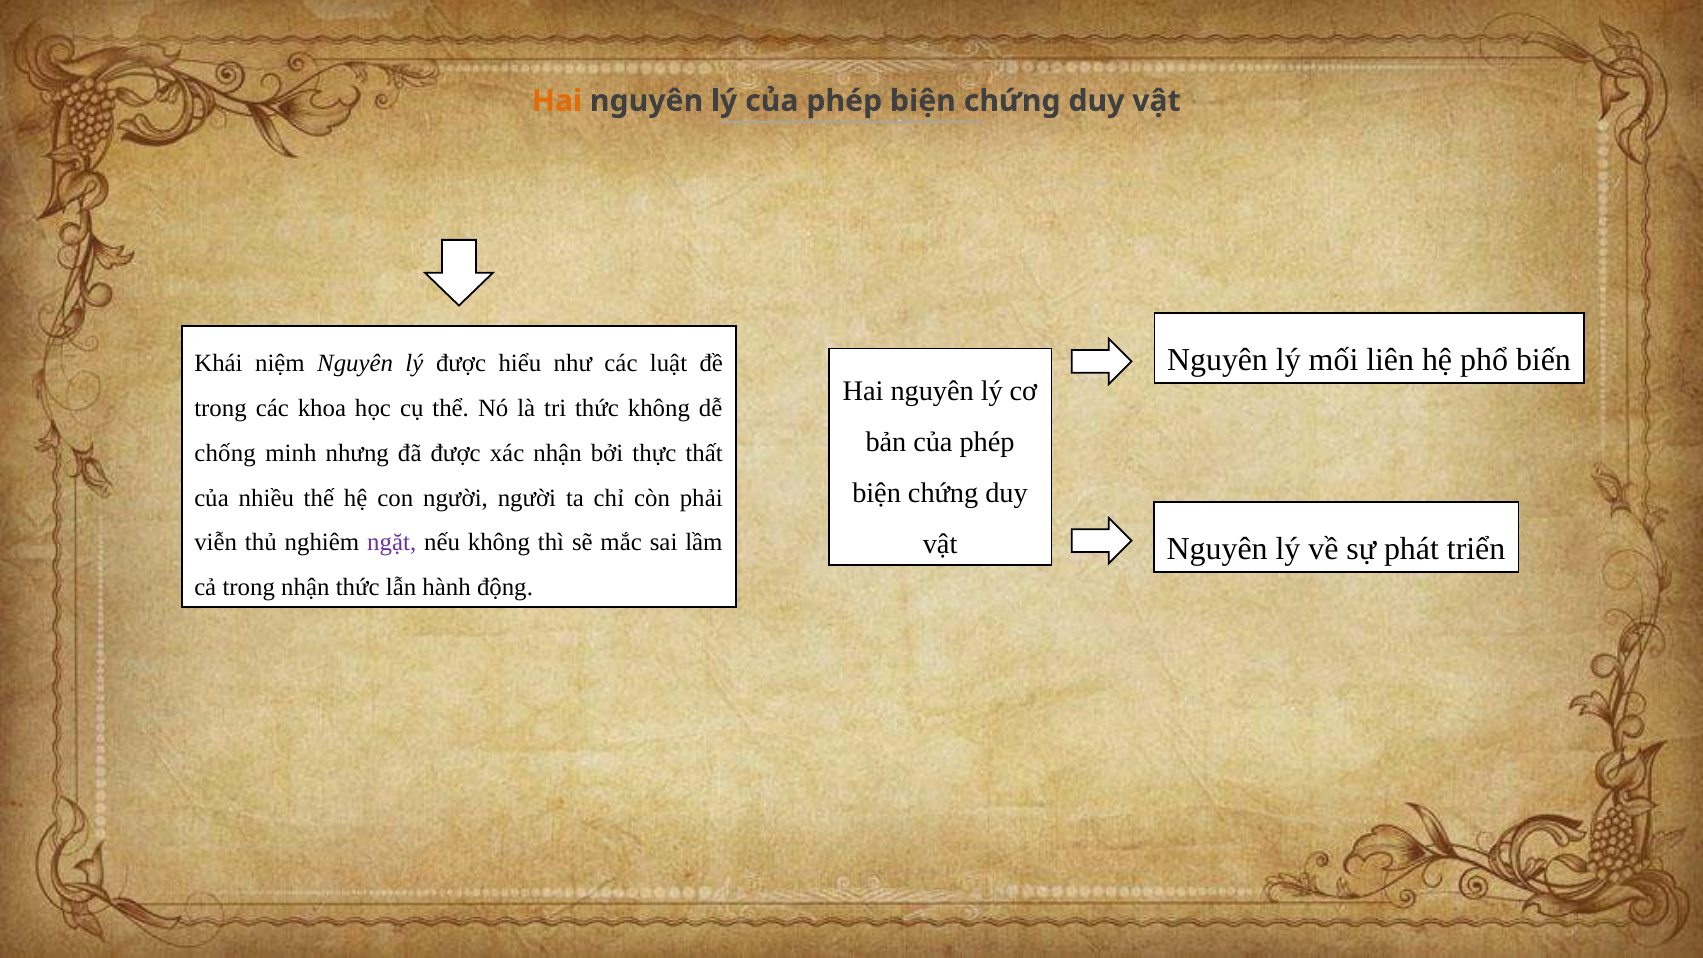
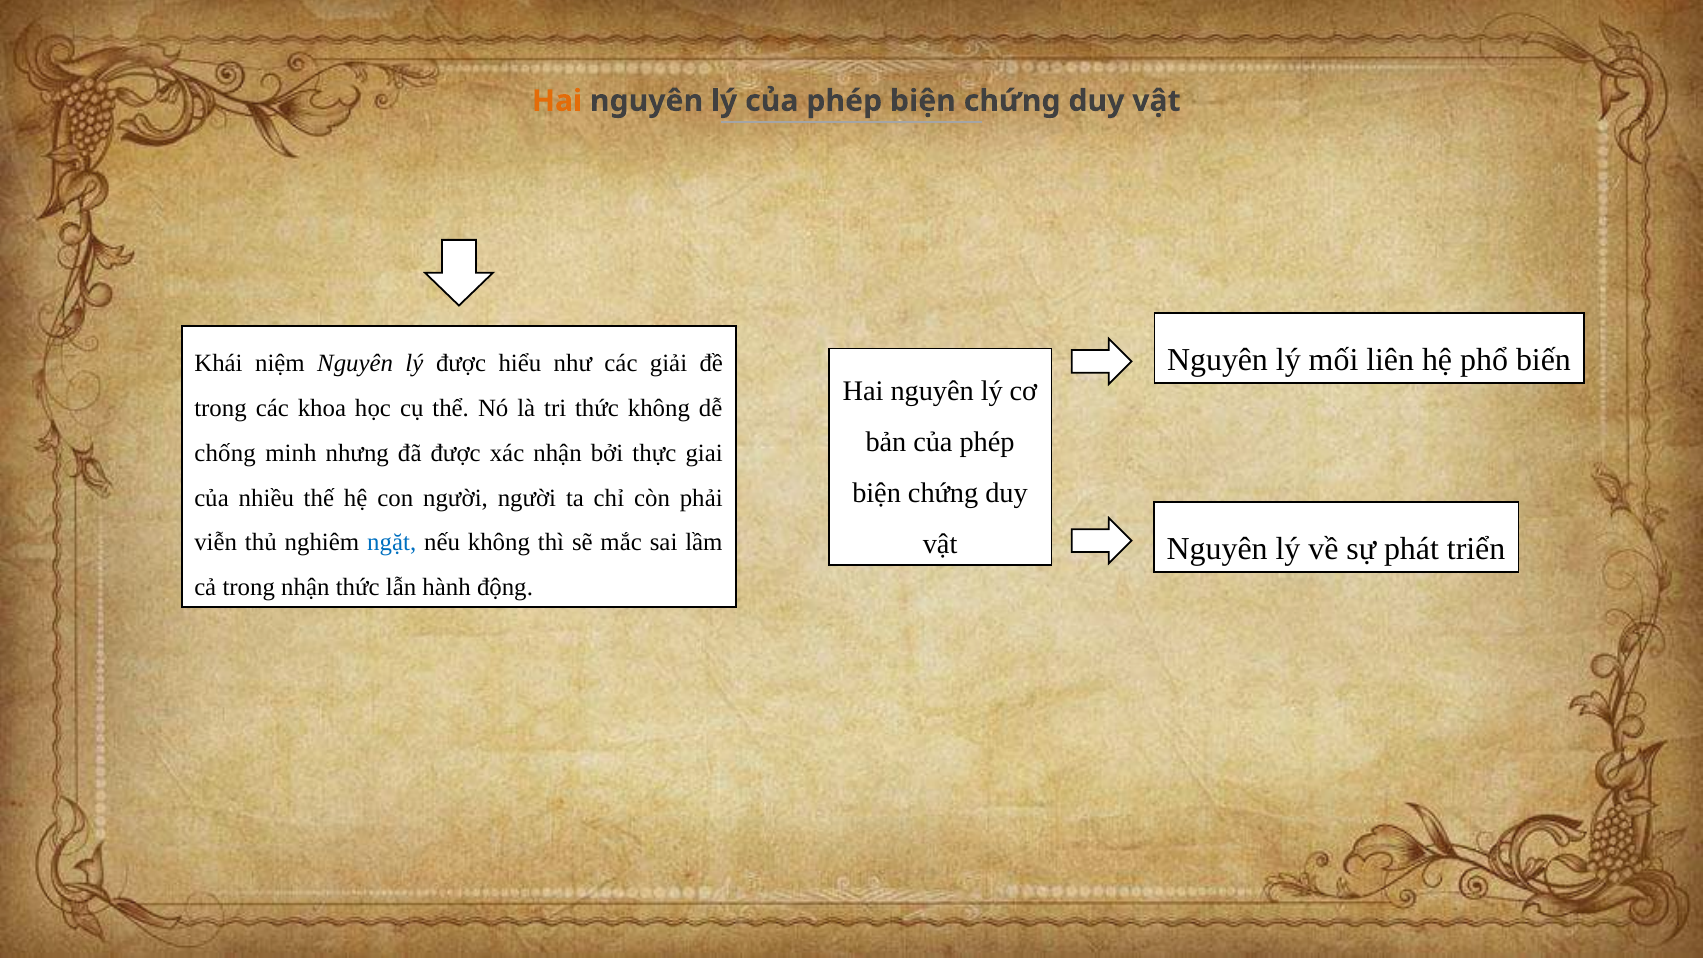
luật: luật -> giải
thất: thất -> giai
ngặt colour: purple -> blue
